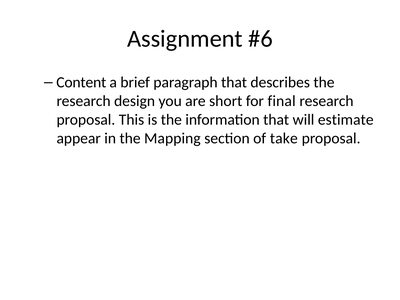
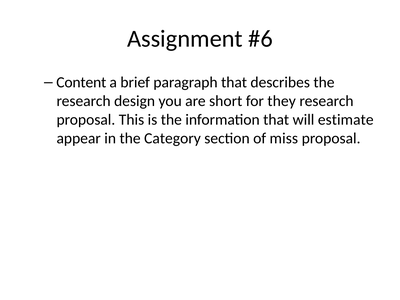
final: final -> they
Mapping: Mapping -> Category
take: take -> miss
